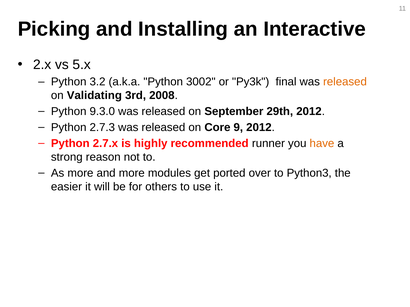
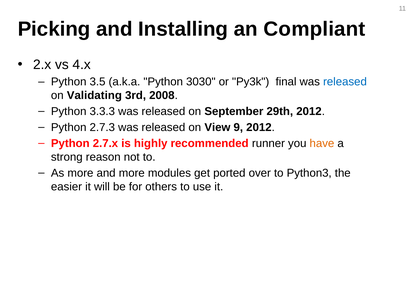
Interactive: Interactive -> Compliant
5.x: 5.x -> 4.x
3.2: 3.2 -> 3.5
3002: 3002 -> 3030
released at (345, 82) colour: orange -> blue
9.3.0: 9.3.0 -> 3.3.3
Core: Core -> View
